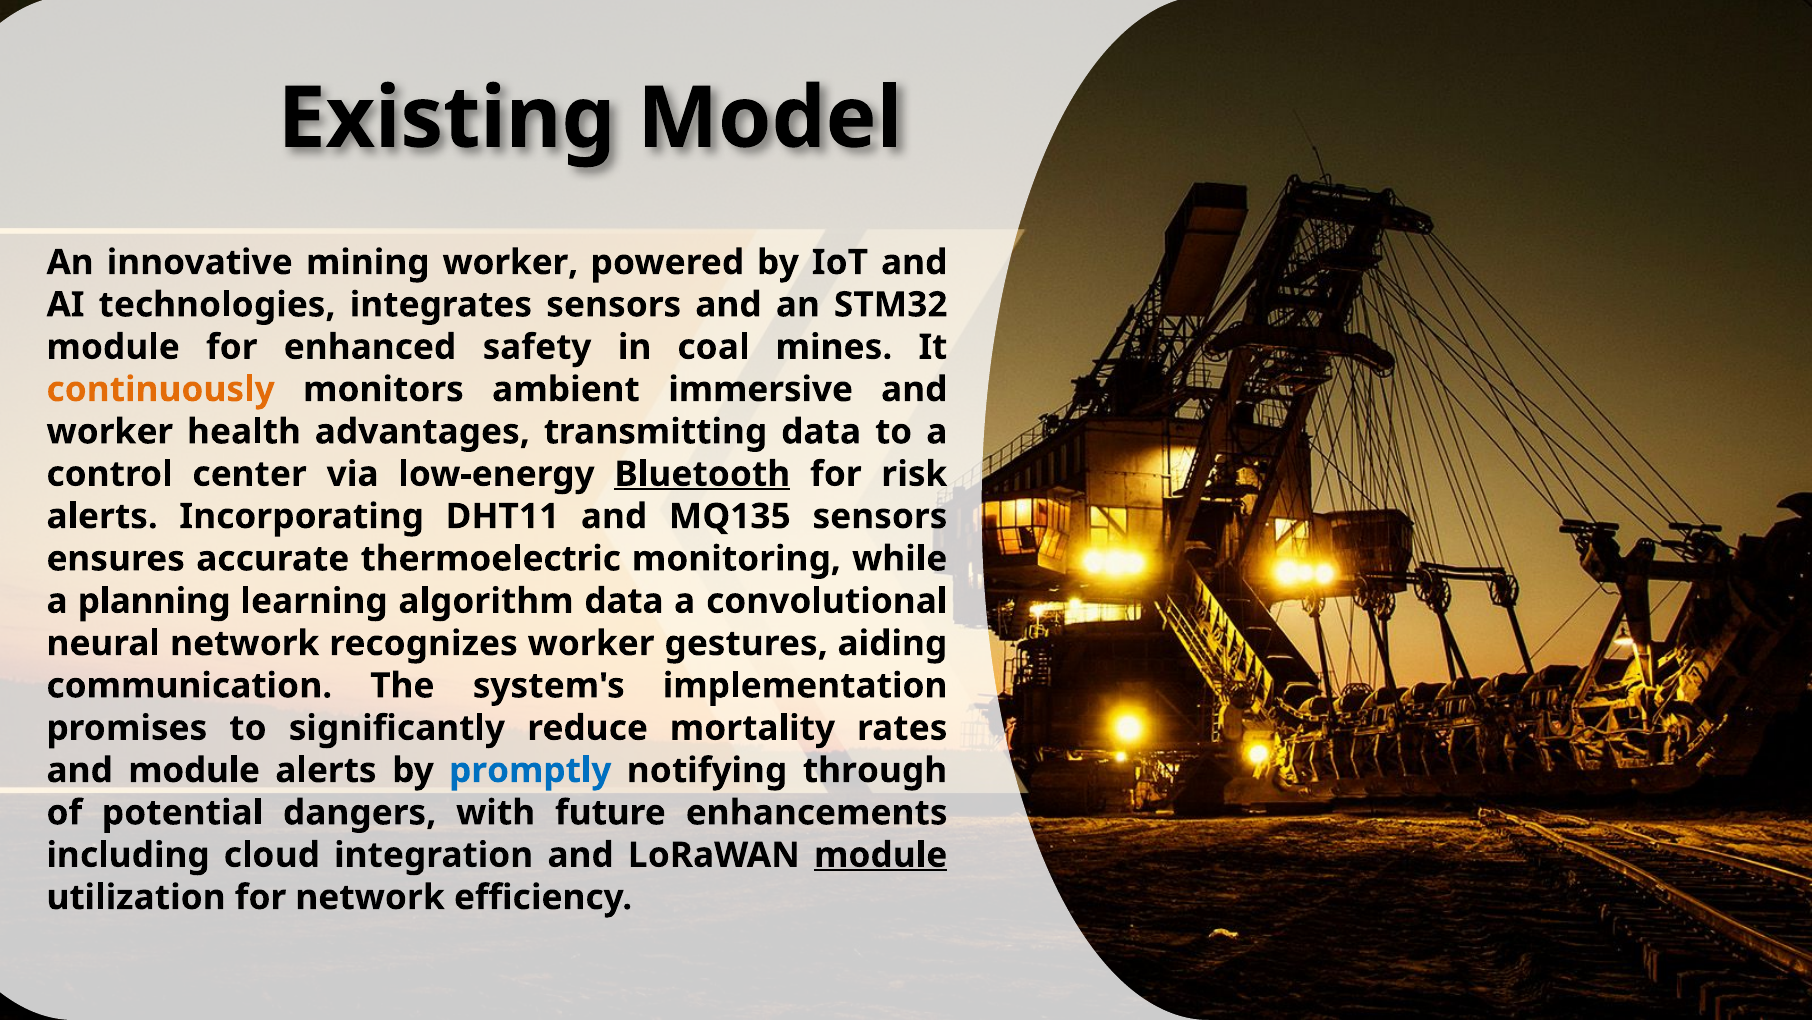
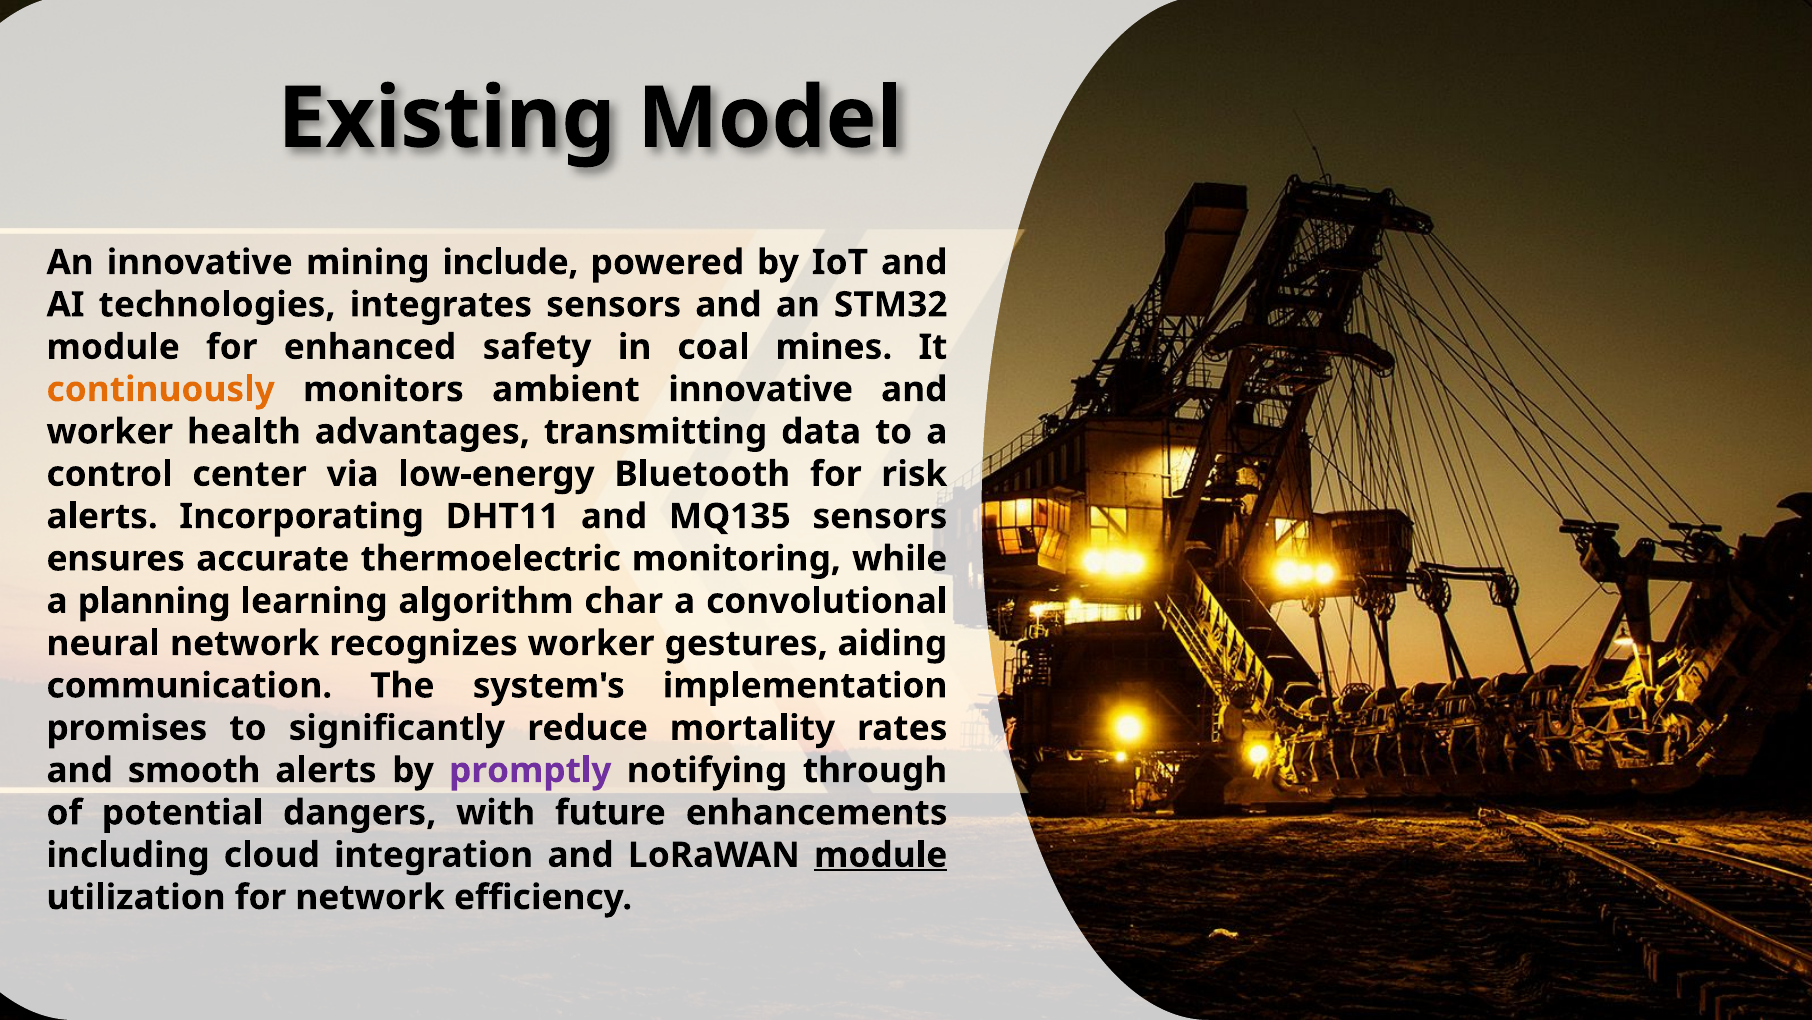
mining worker: worker -> include
ambient immersive: immersive -> innovative
Bluetooth underline: present -> none
algorithm data: data -> char
and module: module -> smooth
promptly colour: blue -> purple
